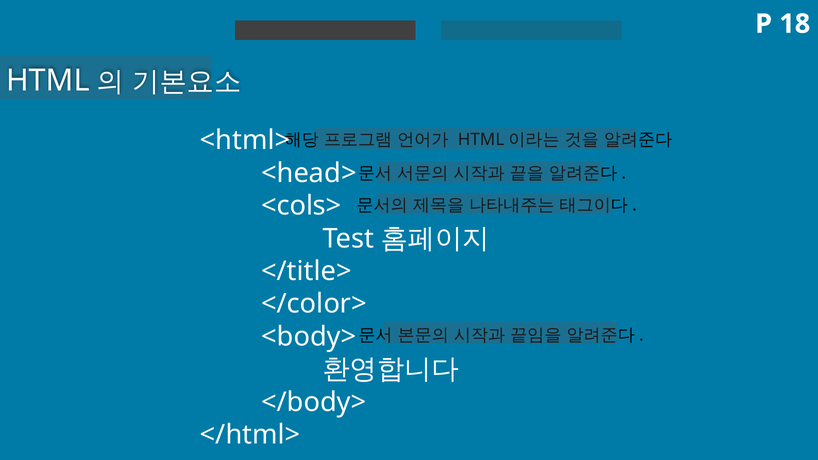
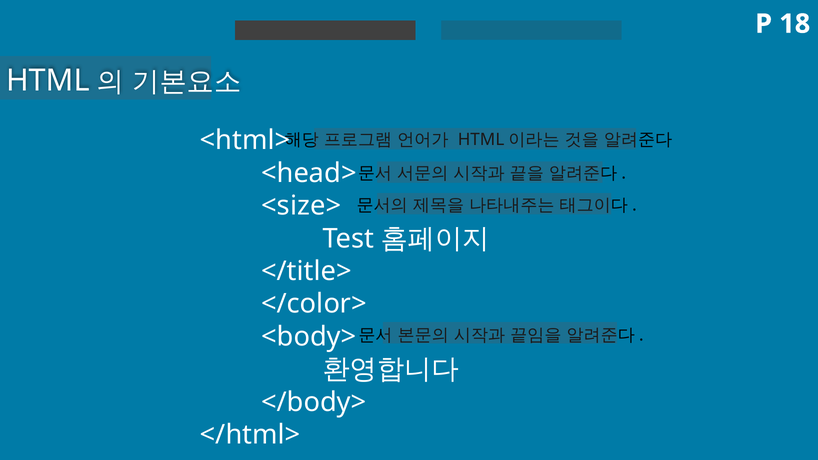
<cols>: <cols> -> <size>
